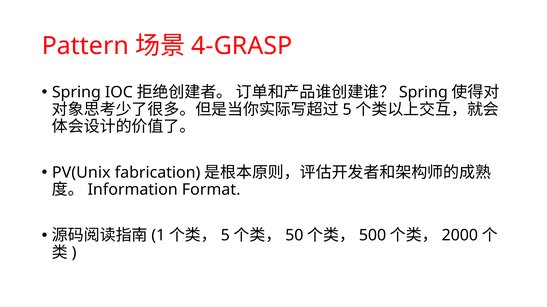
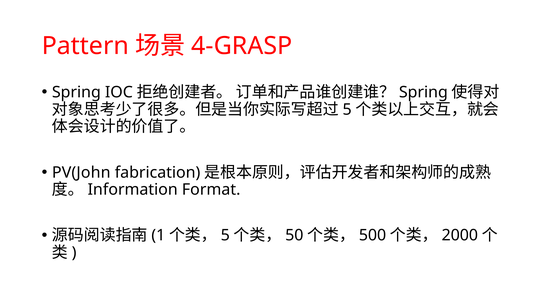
PV(Unix: PV(Unix -> PV(John
